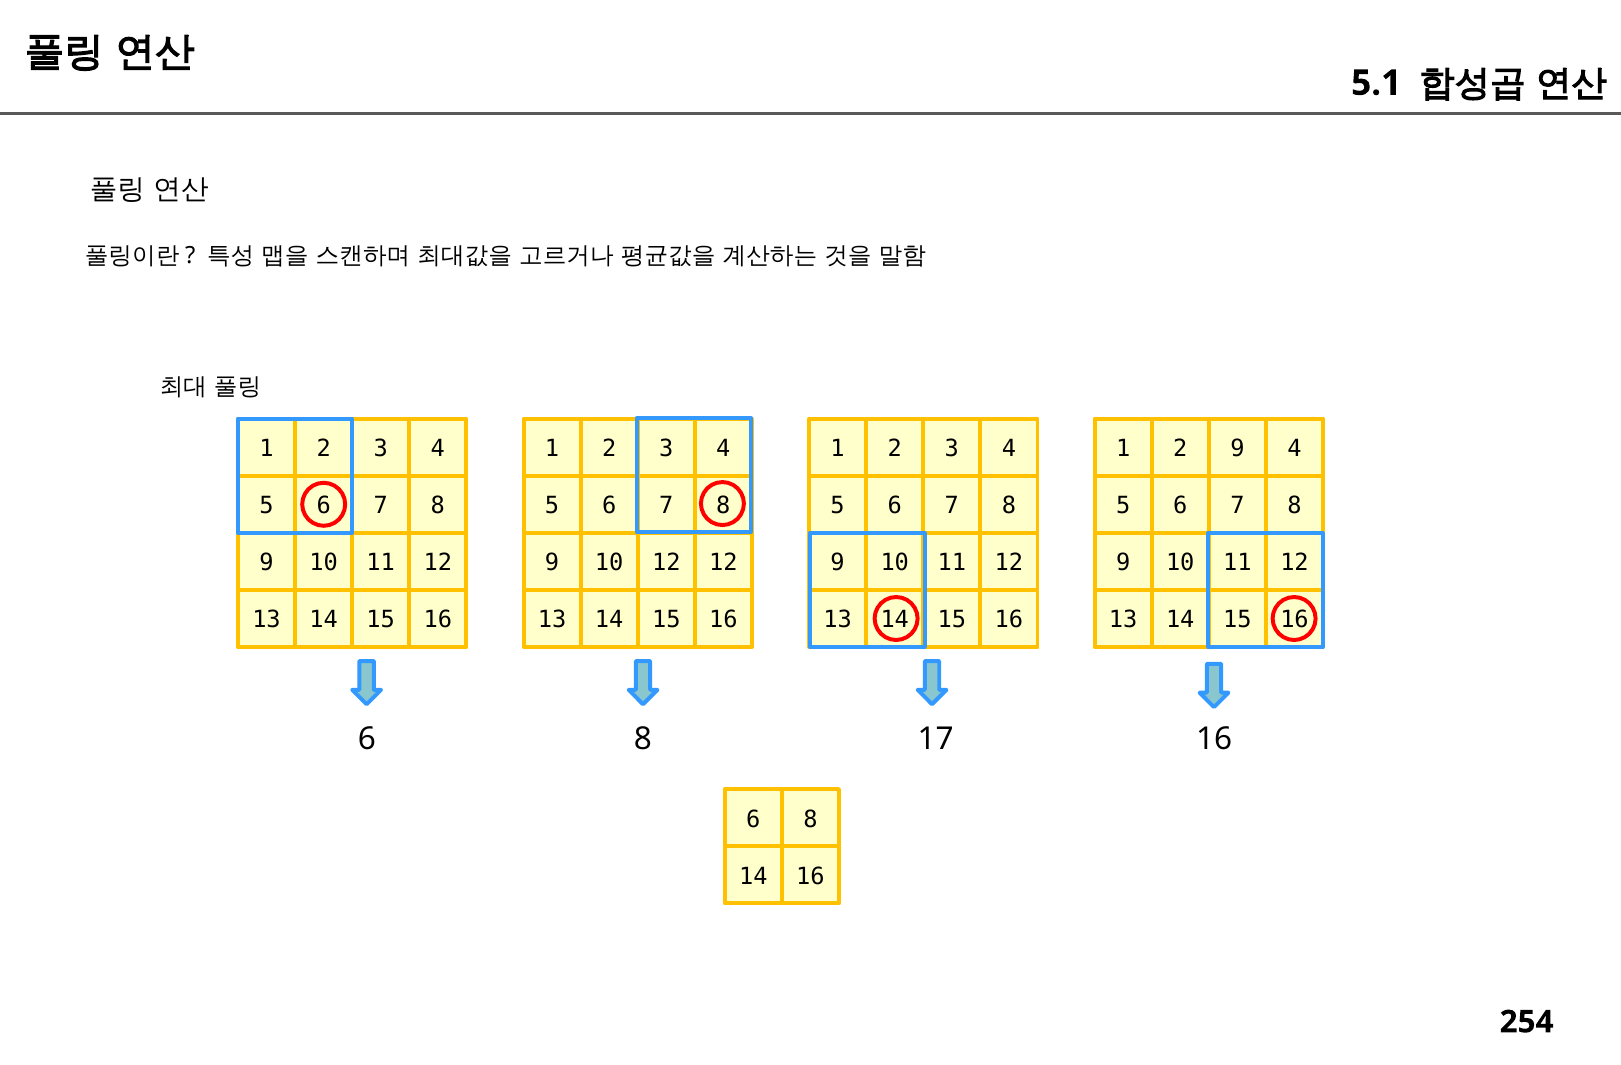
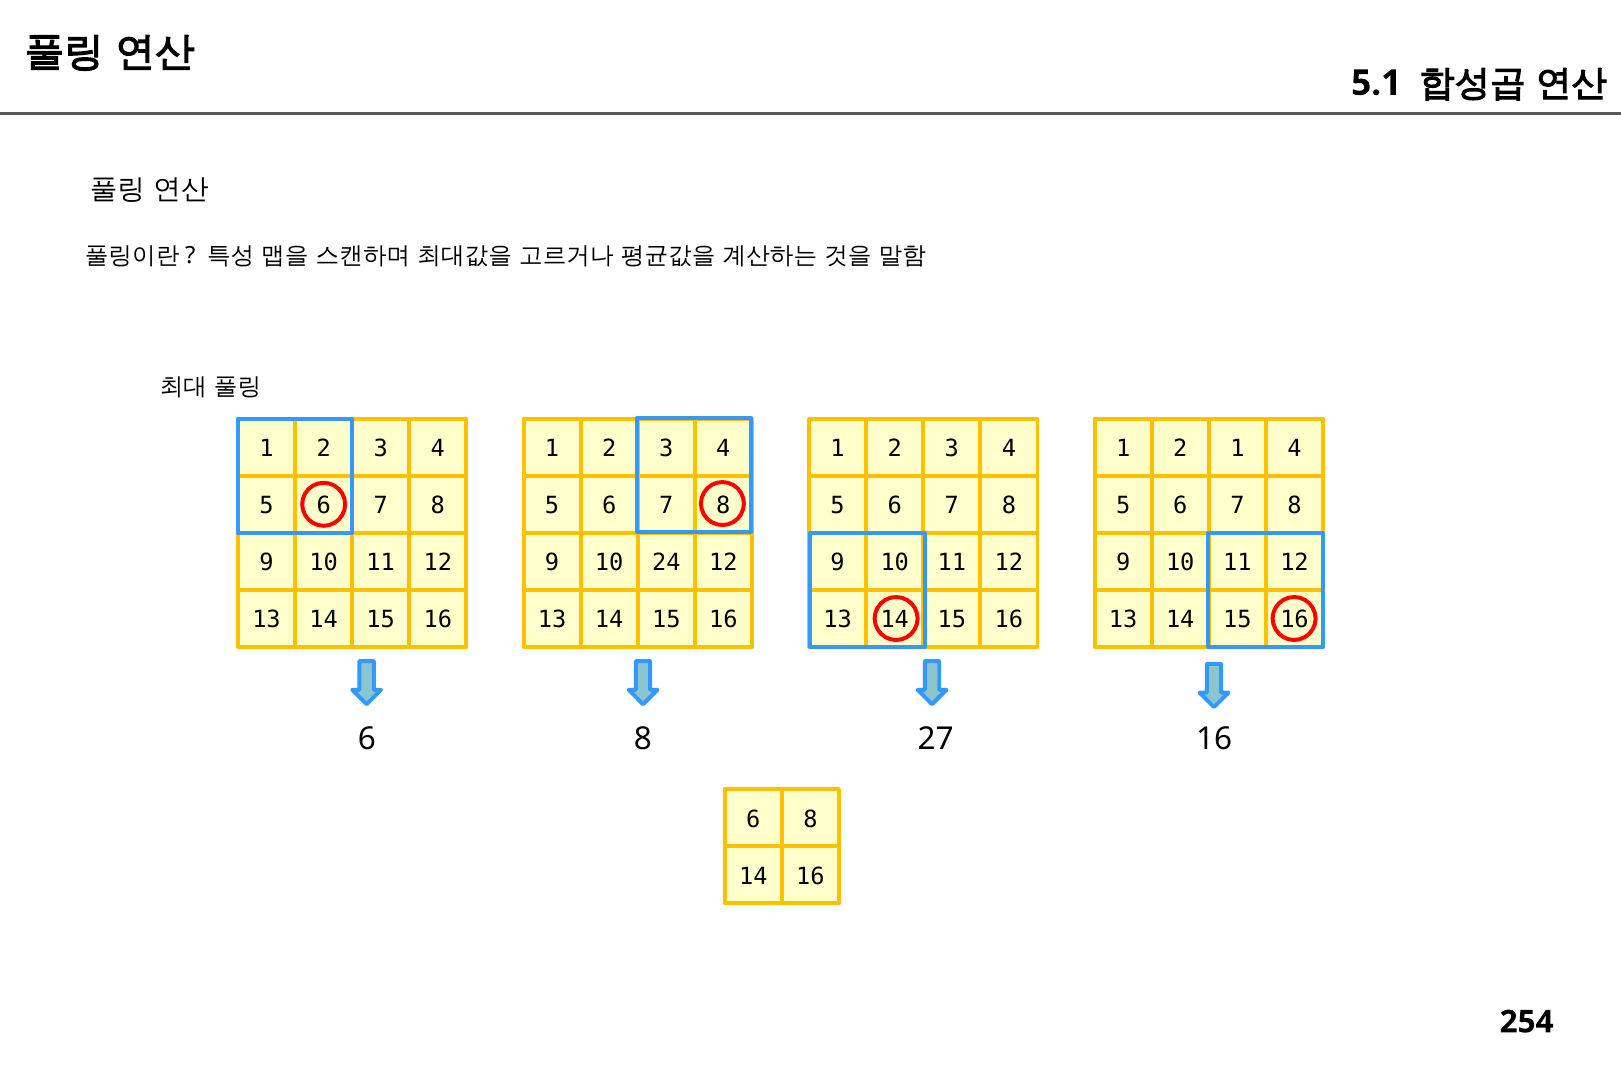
2 9: 9 -> 1
10 12: 12 -> 24
17: 17 -> 27
